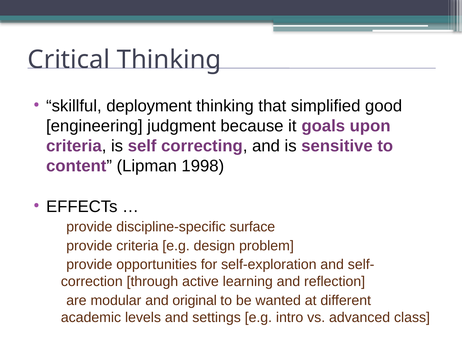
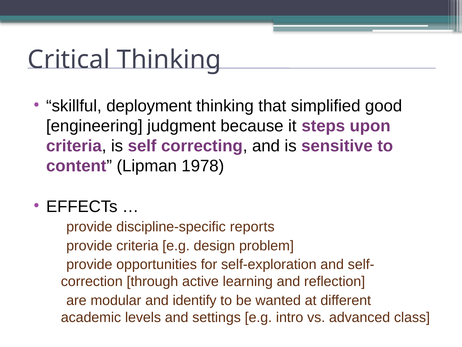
goals: goals -> steps
1998: 1998 -> 1978
surface: surface -> reports
original: original -> identify
